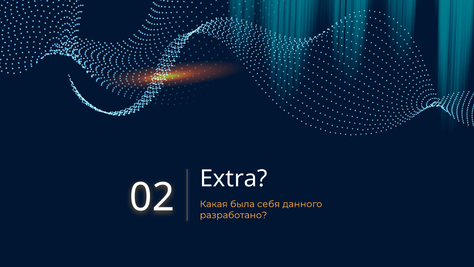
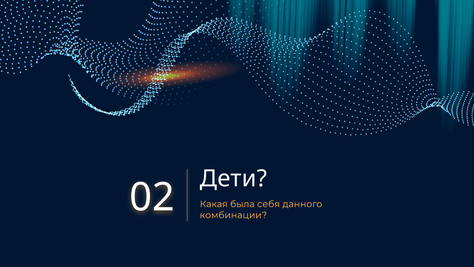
Extra: Extra -> Дети
разработано: разработано -> комбинации
